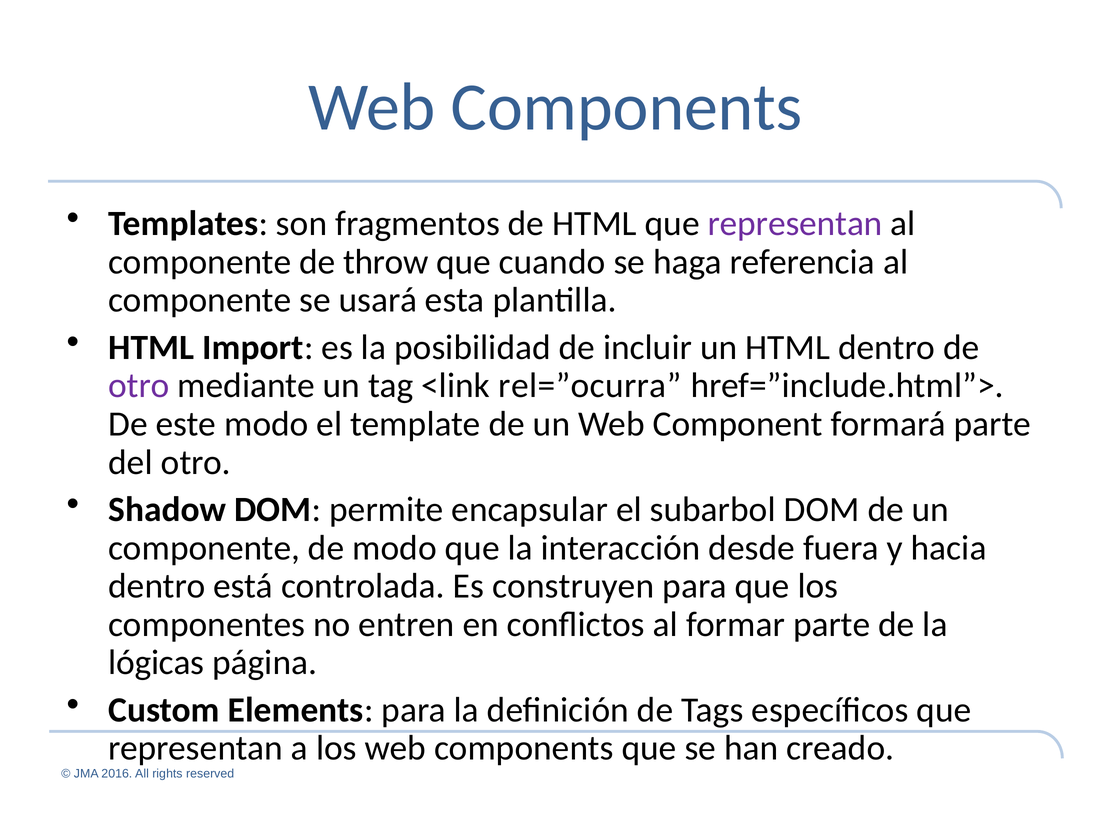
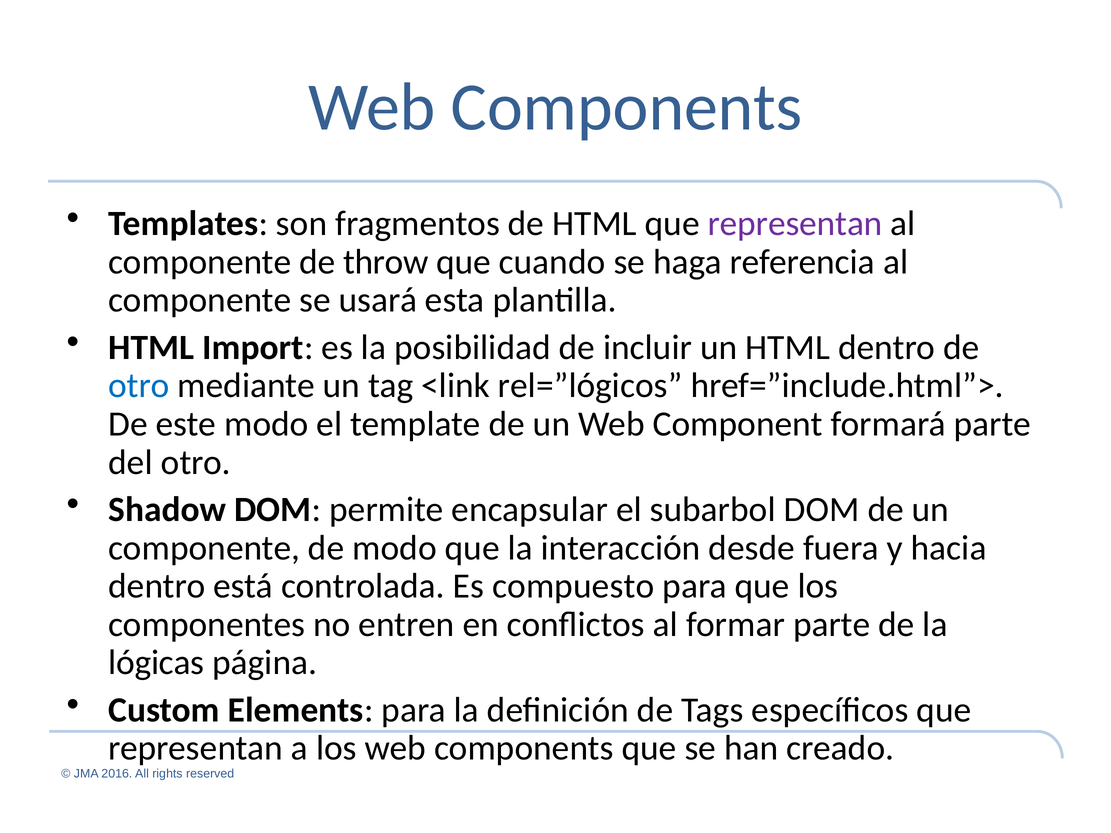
otro at (139, 386) colour: purple -> blue
rel=”ocurra: rel=”ocurra -> rel=”lógicos
construyen: construyen -> compuesto
